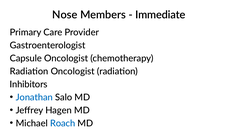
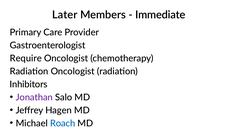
Nose: Nose -> Later
Capsule: Capsule -> Require
Jonathan colour: blue -> purple
